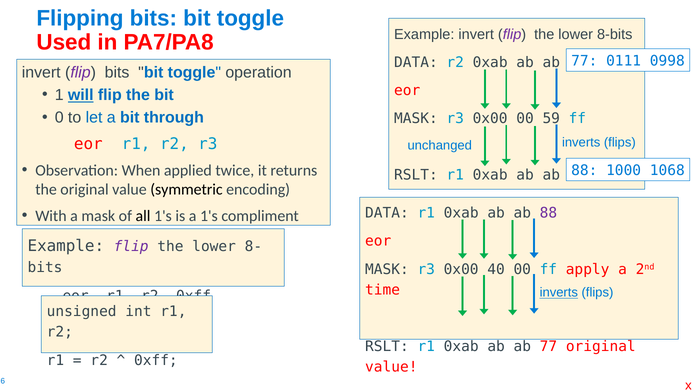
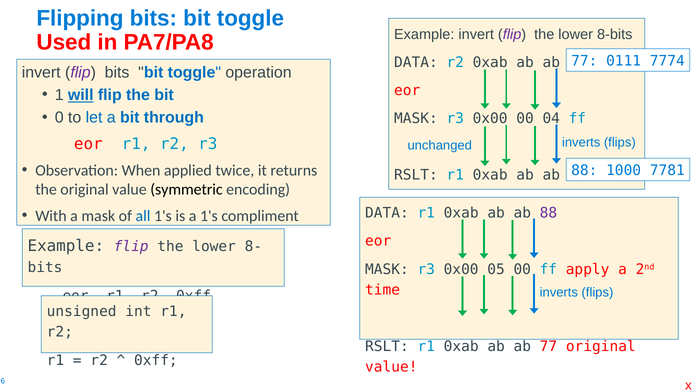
0998: 0998 -> 7774
59: 59 -> 04
1068: 1068 -> 7781
all colour: black -> blue
40: 40 -> 05
inverts at (559, 293) underline: present -> none
